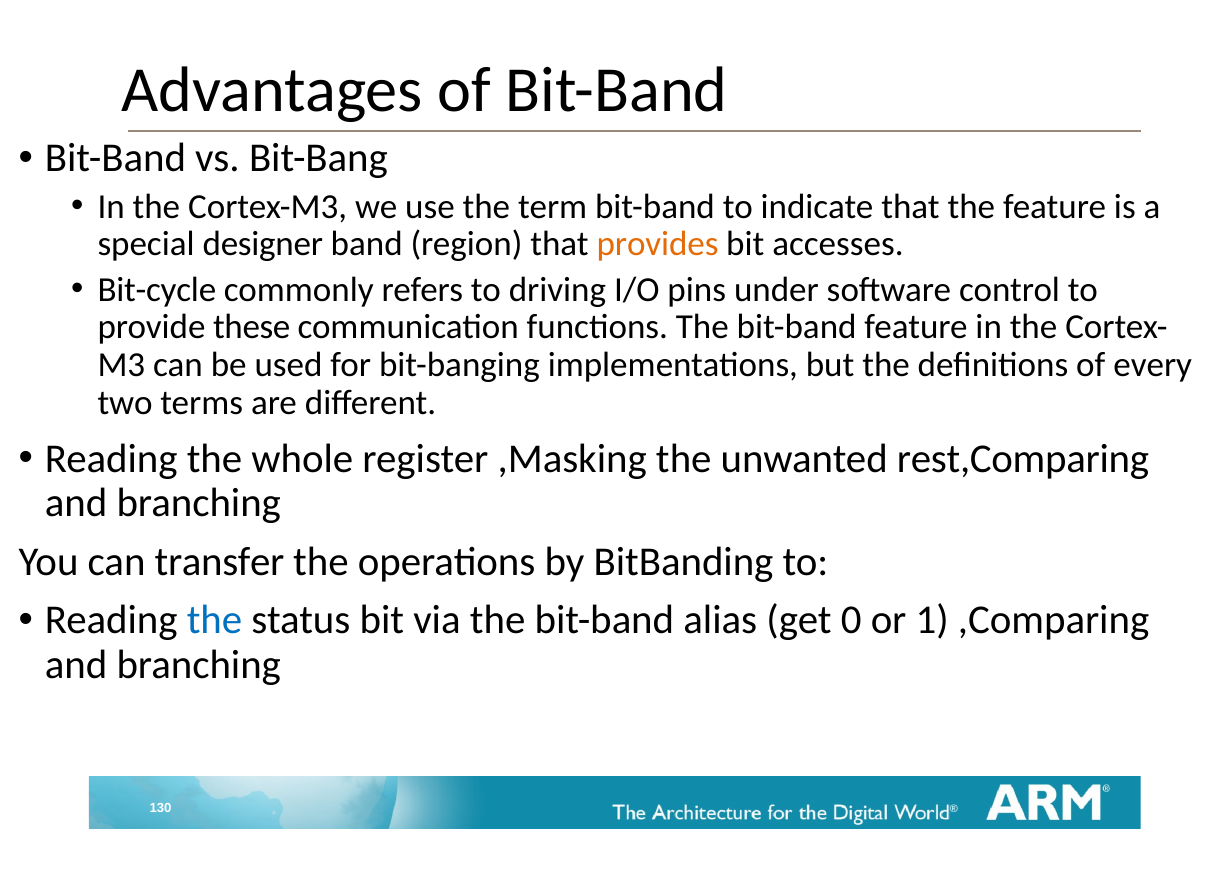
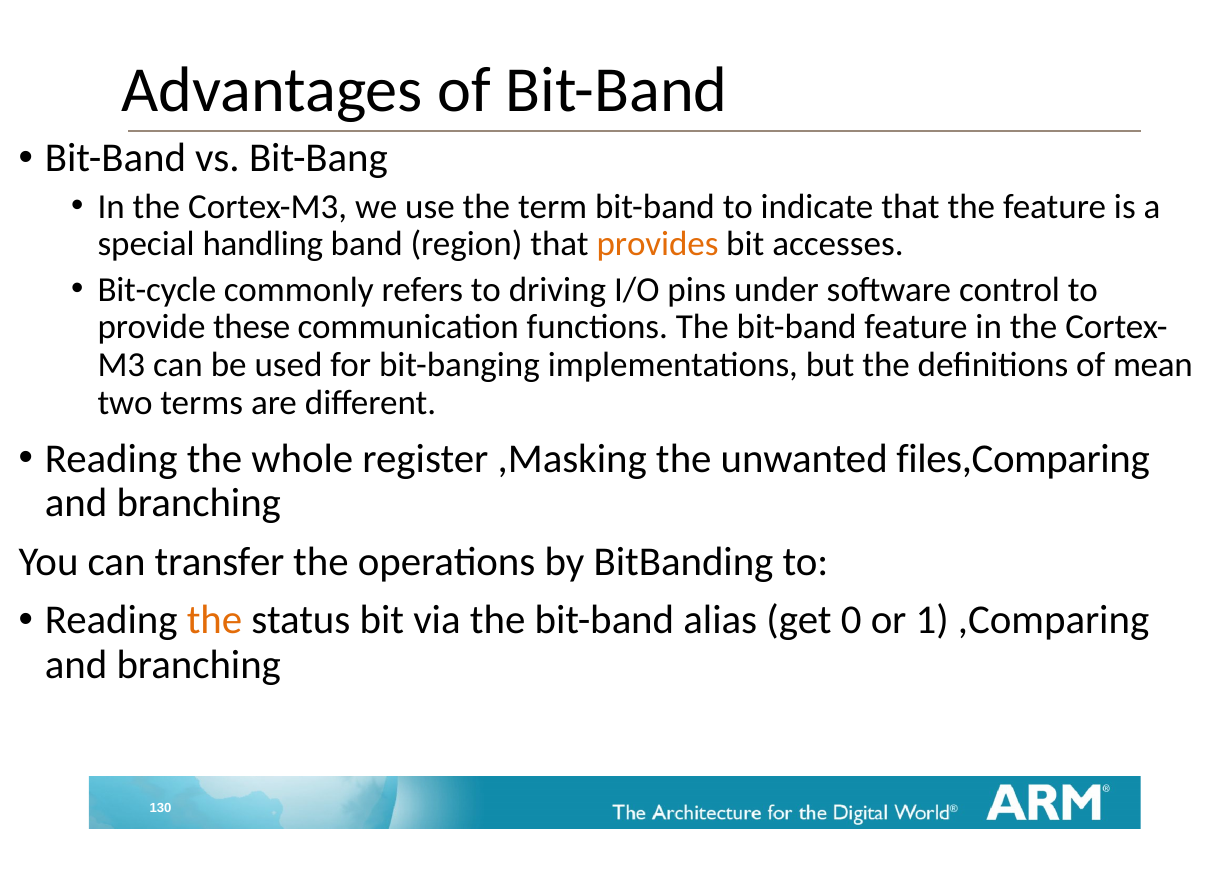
designer: designer -> handling
every: every -> mean
rest,Comparing: rest,Comparing -> files,Comparing
the at (215, 621) colour: blue -> orange
